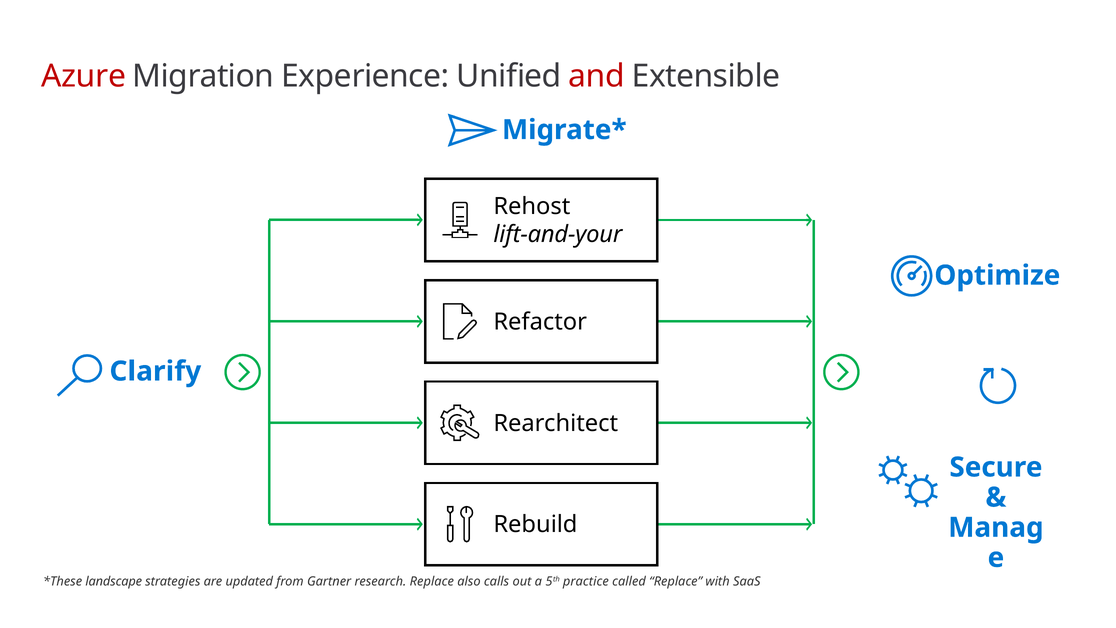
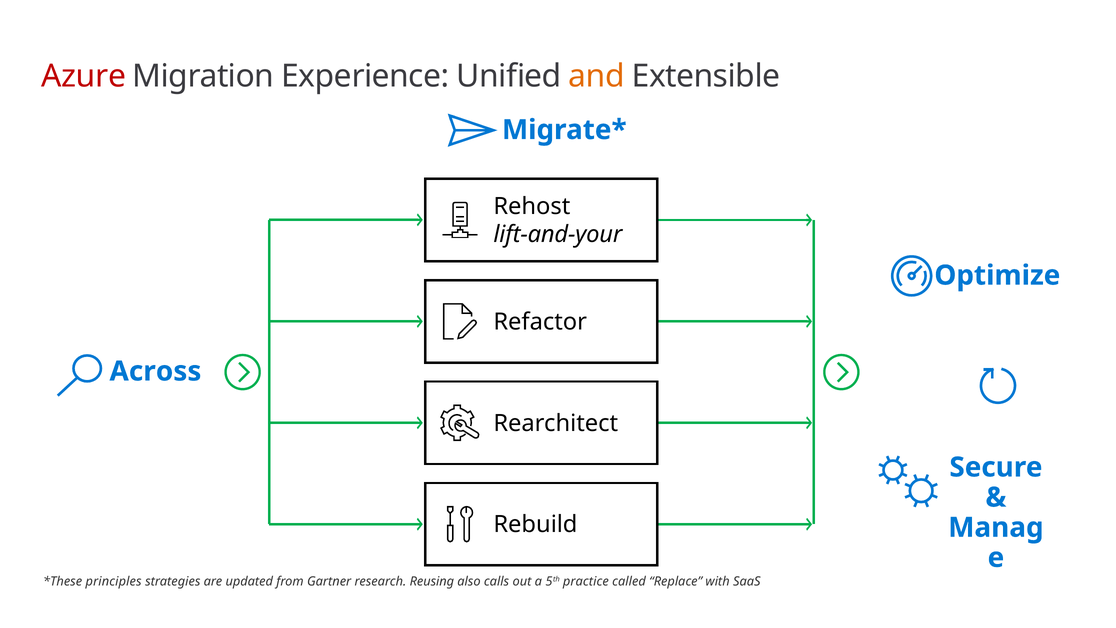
and colour: red -> orange
Clarify: Clarify -> Across
landscape: landscape -> principles
research Replace: Replace -> Reusing
